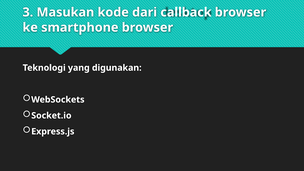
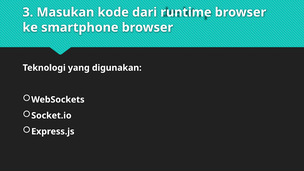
callback: callback -> runtime
